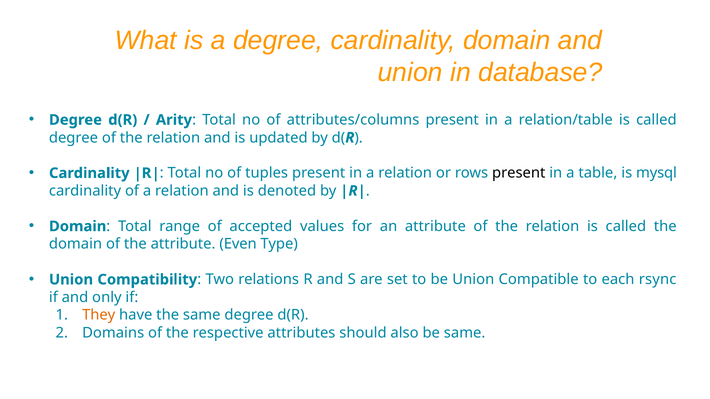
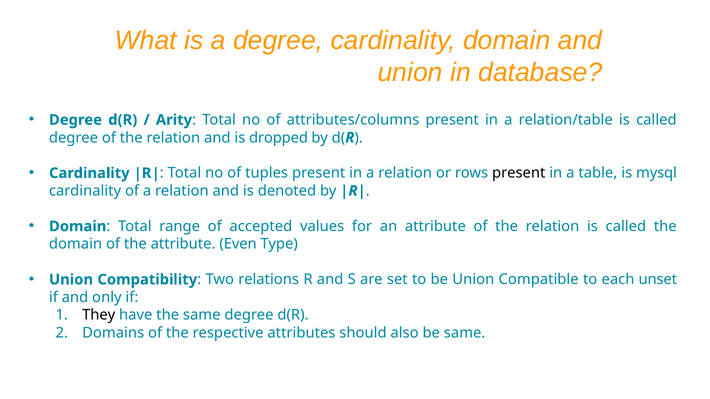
updated: updated -> dropped
rsync: rsync -> unset
They colour: orange -> black
